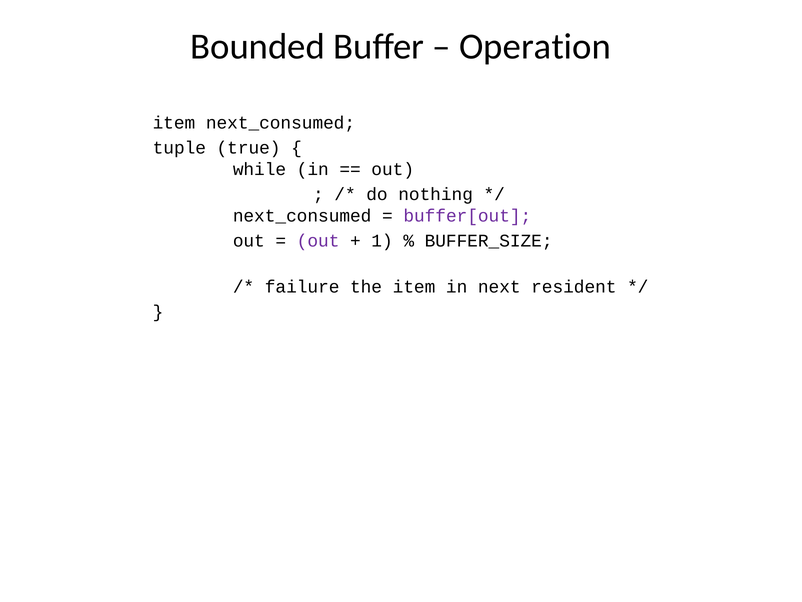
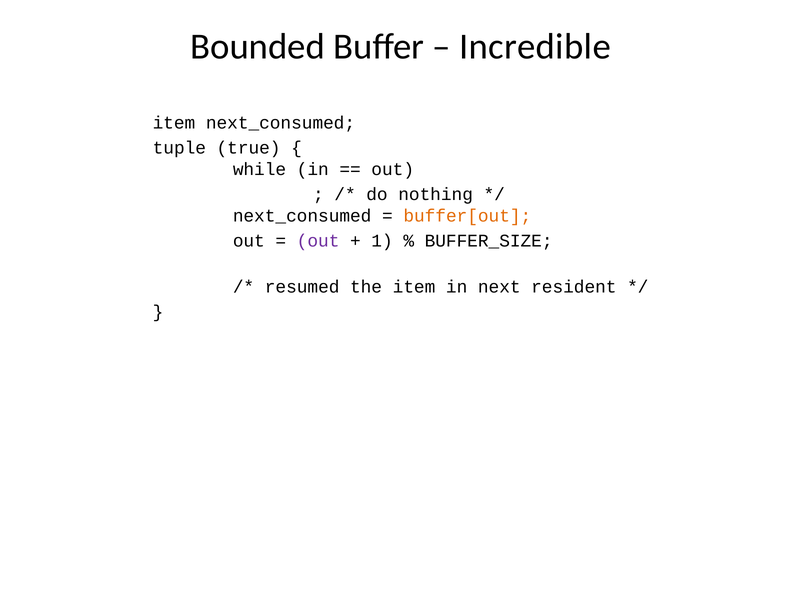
Operation: Operation -> Incredible
buffer[out colour: purple -> orange
failure: failure -> resumed
